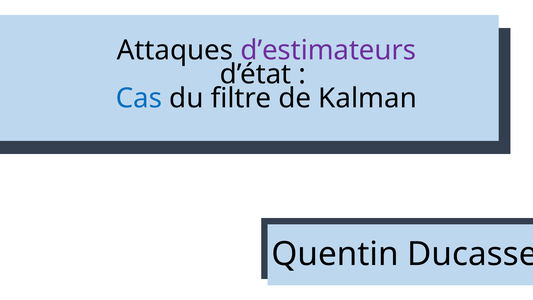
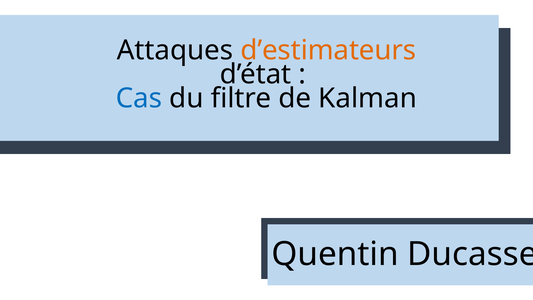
d’estimateurs colour: purple -> orange
